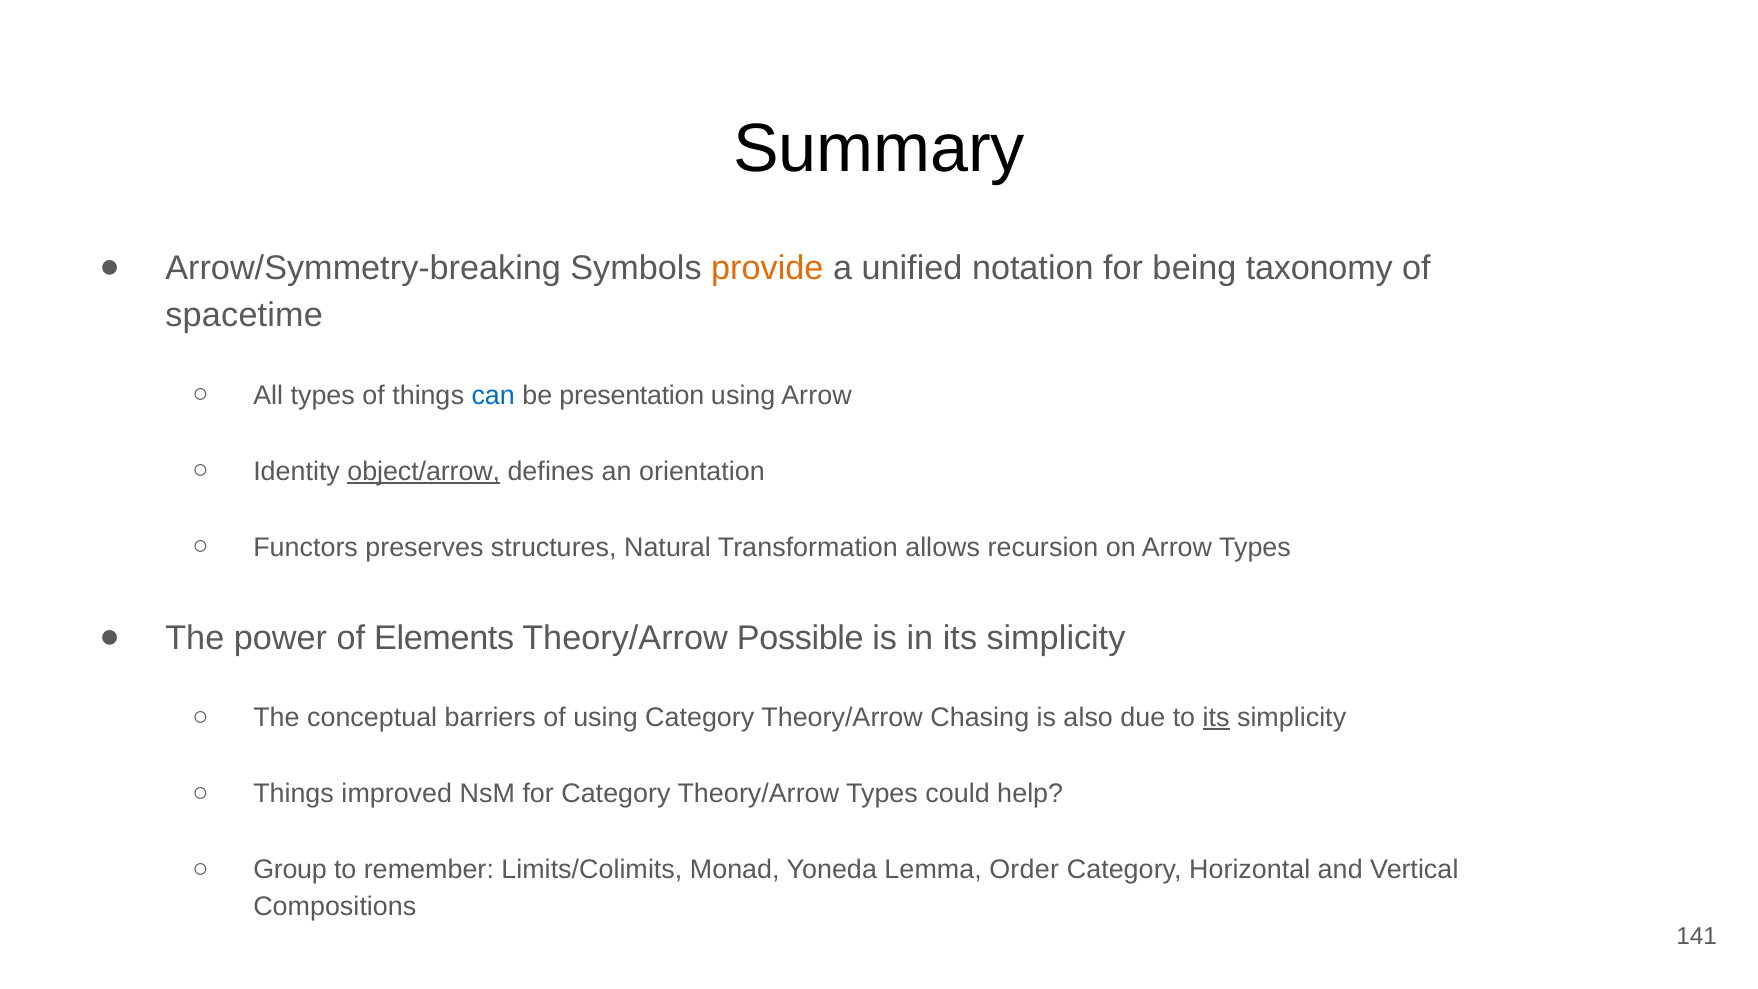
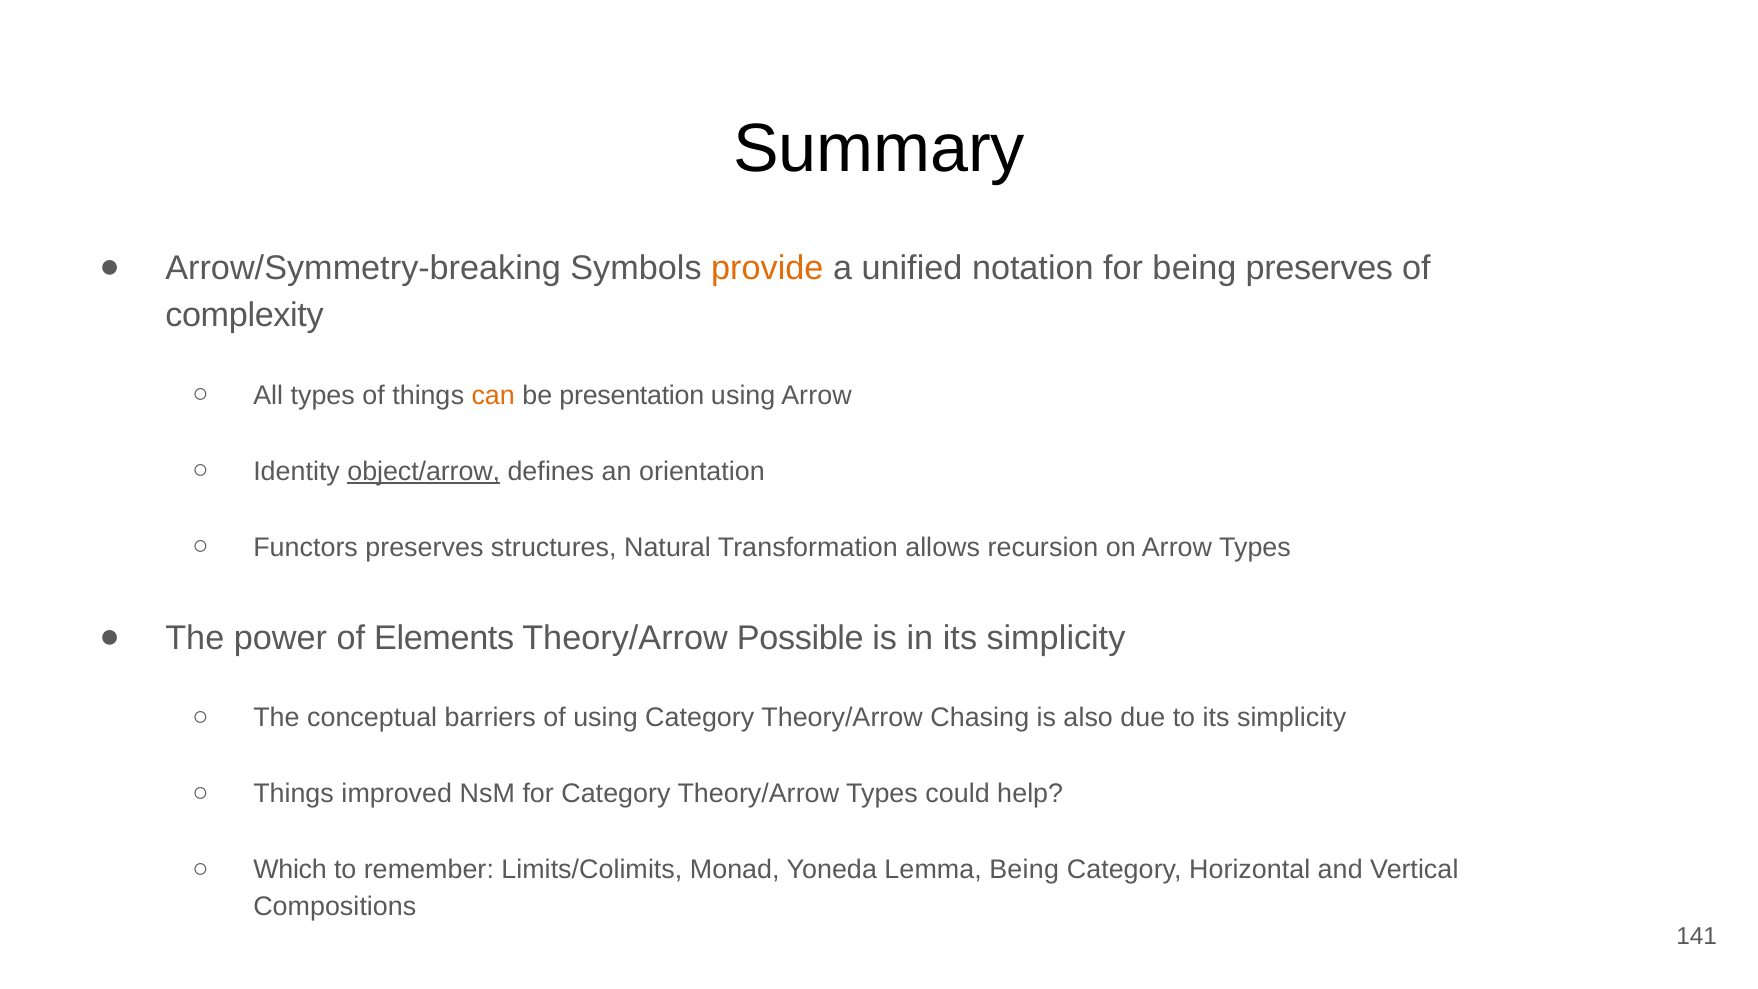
being taxonomy: taxonomy -> preserves
spacetime: spacetime -> complexity
can colour: blue -> orange
its at (1216, 718) underline: present -> none
Group: Group -> Which
Lemma Order: Order -> Being
